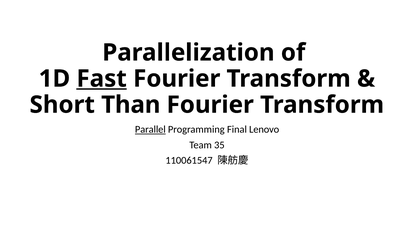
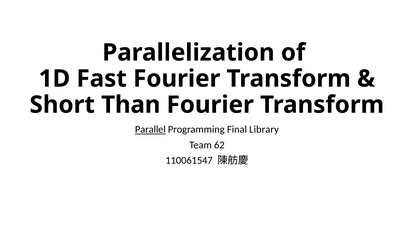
Fast underline: present -> none
Lenovo: Lenovo -> Library
35: 35 -> 62
